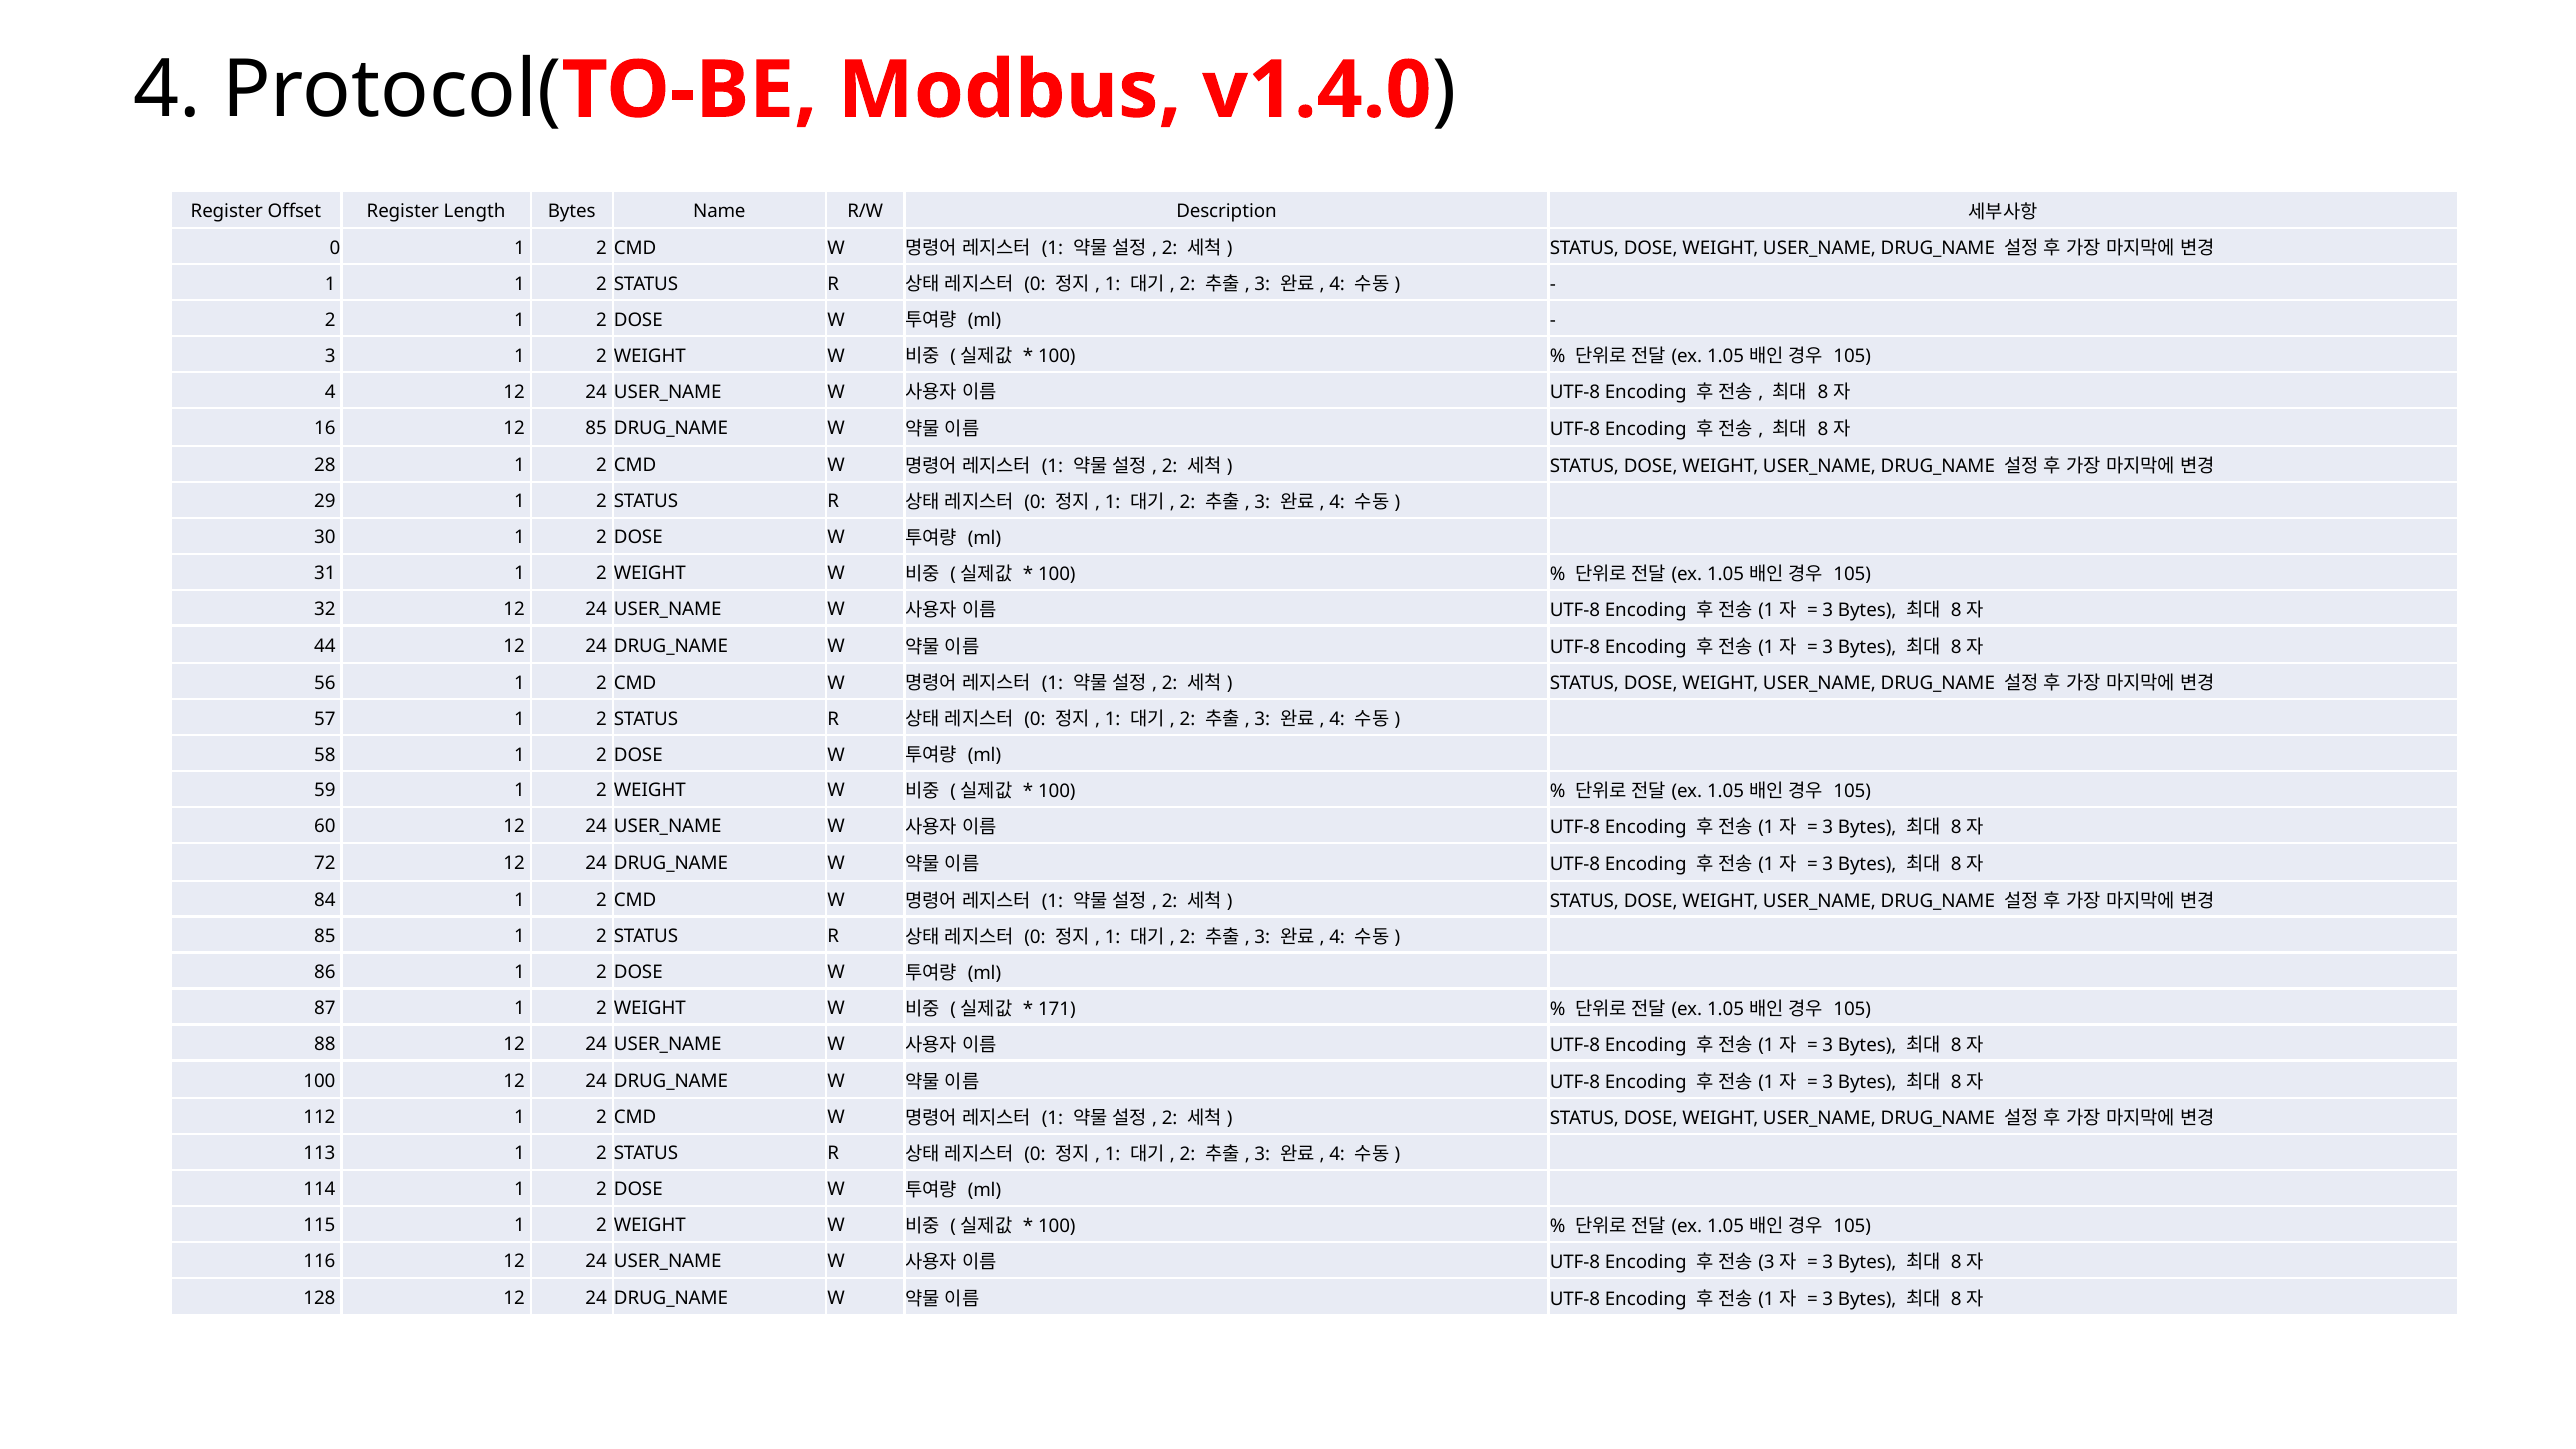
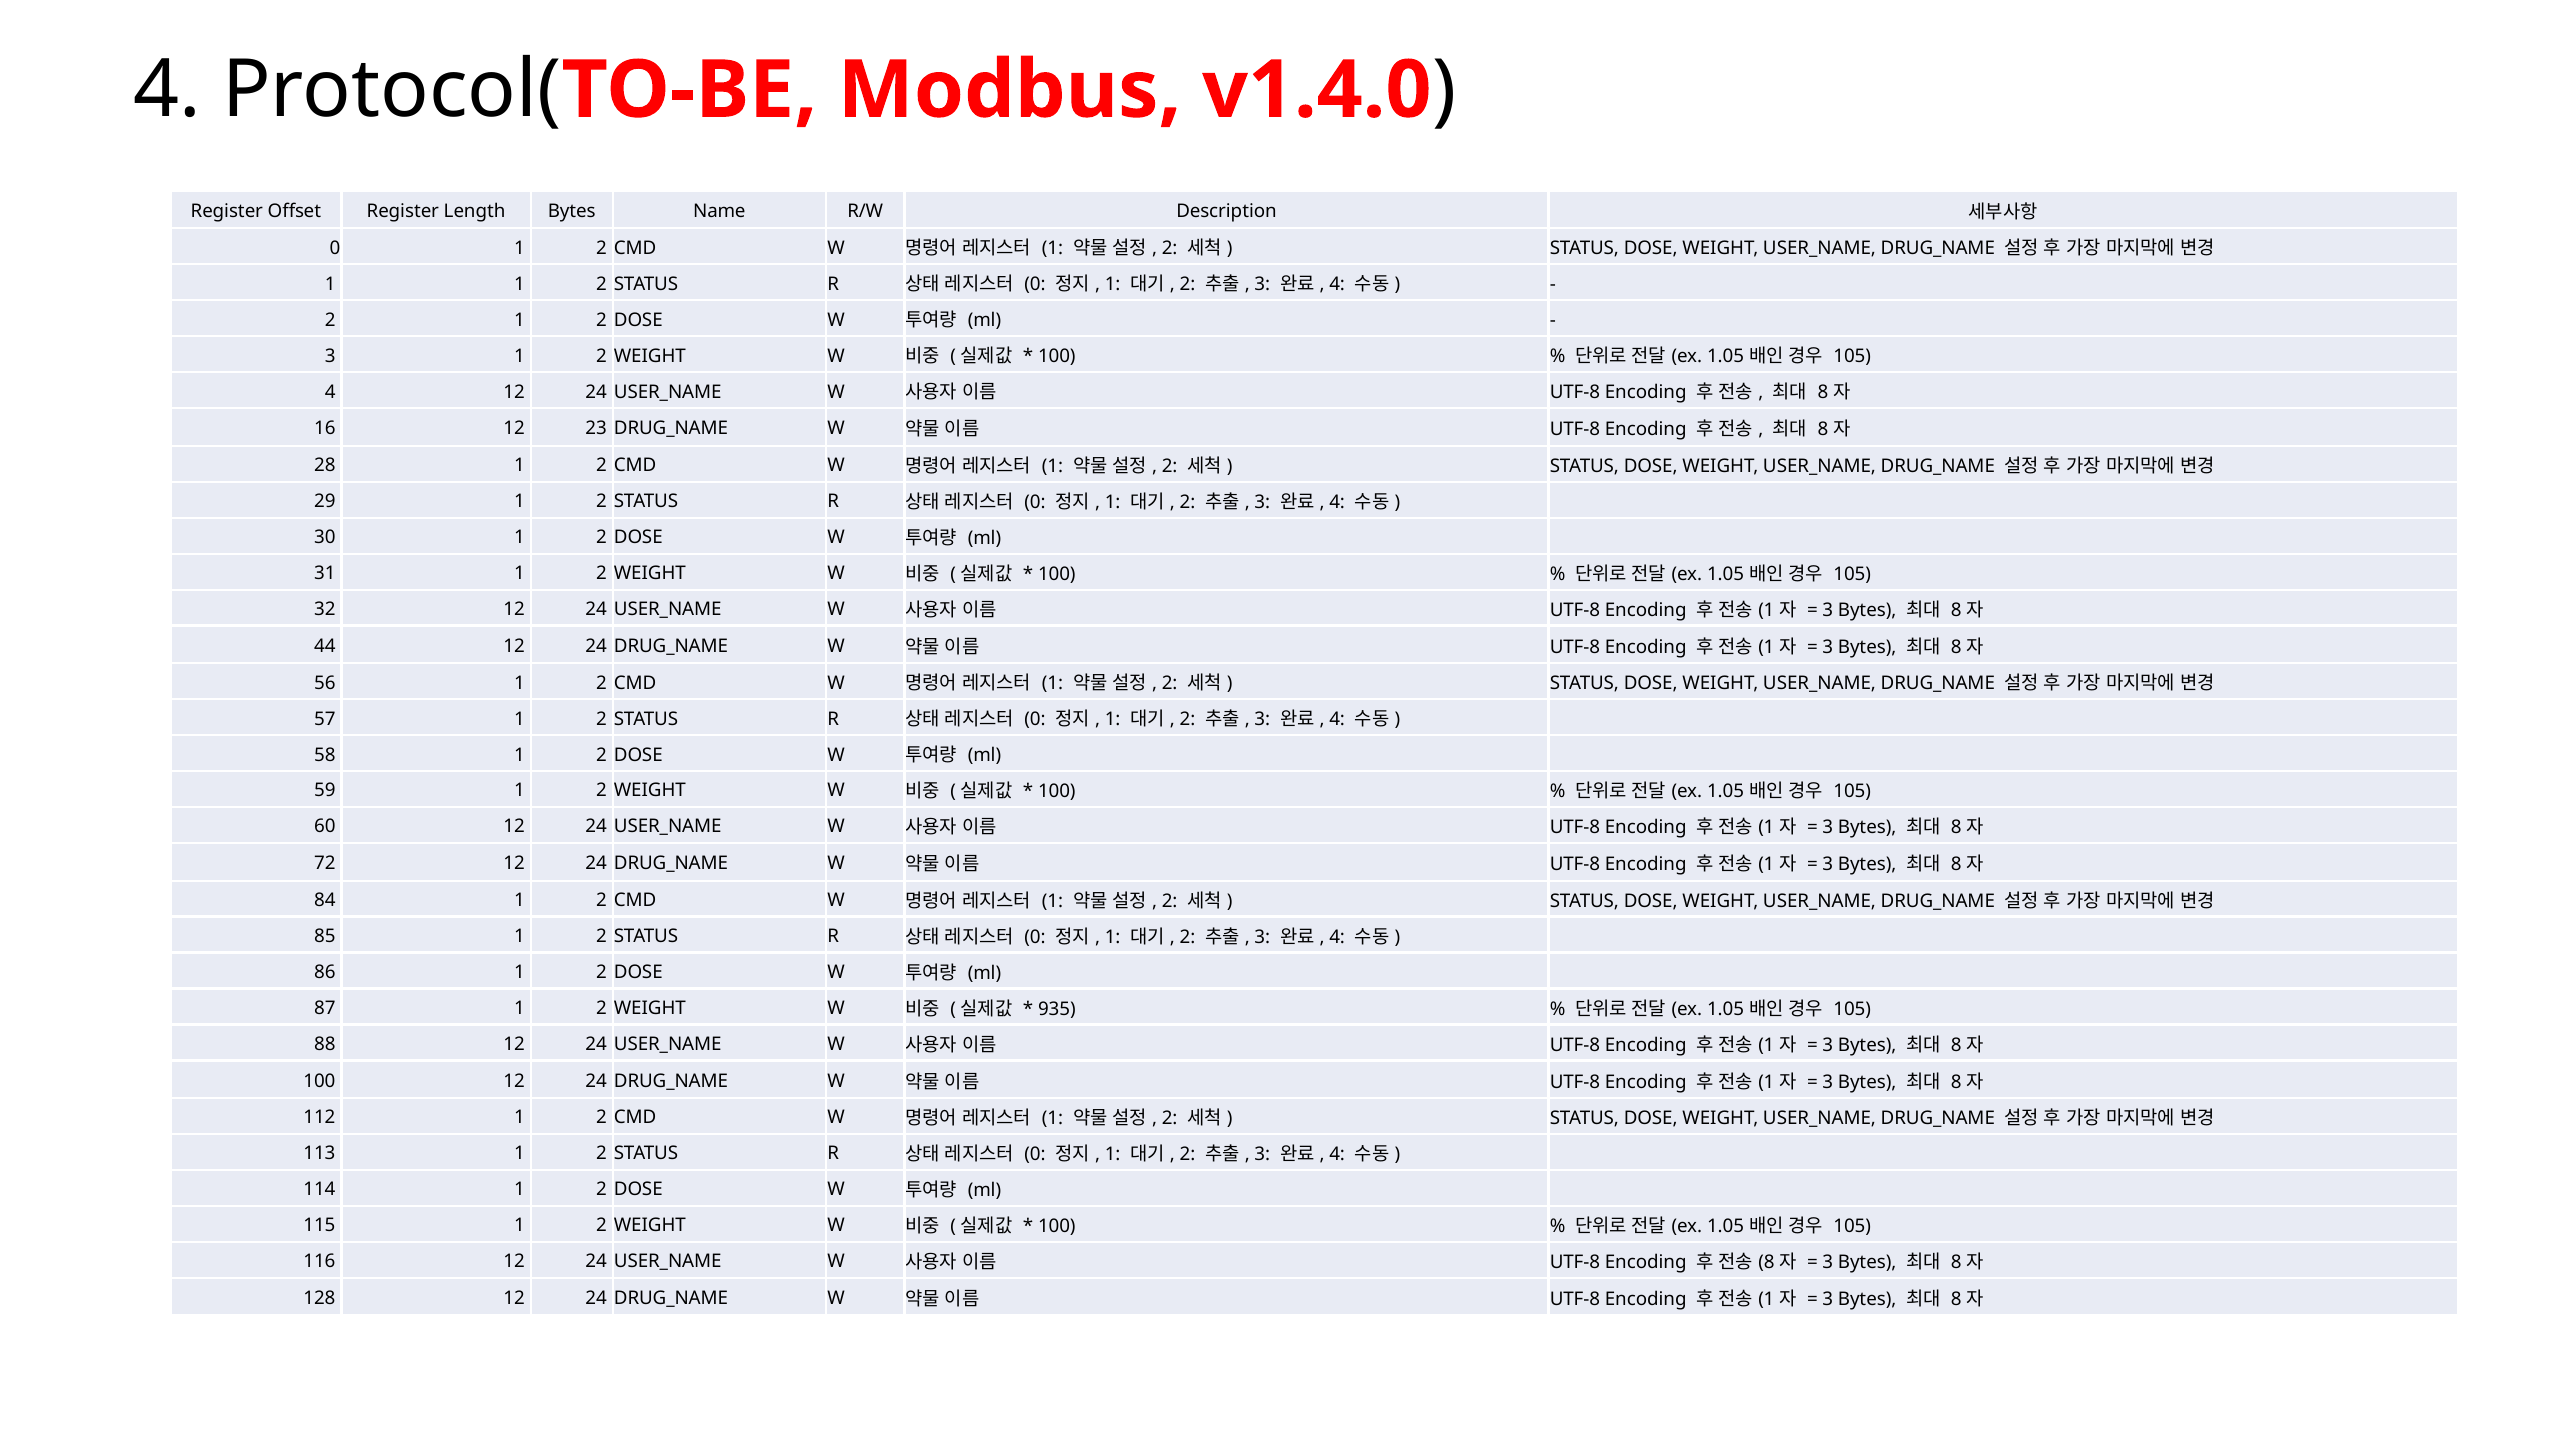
12 85: 85 -> 23
171: 171 -> 935
3 at (1766, 1263): 3 -> 8
